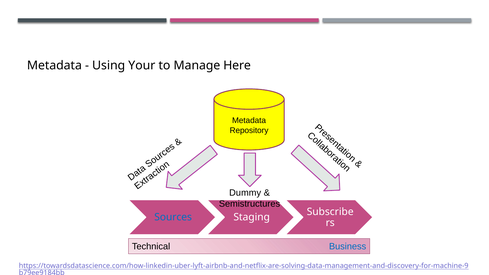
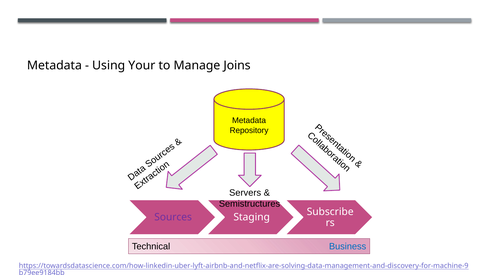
Here: Here -> Joins
Dummy: Dummy -> Servers
Sources colour: blue -> purple
